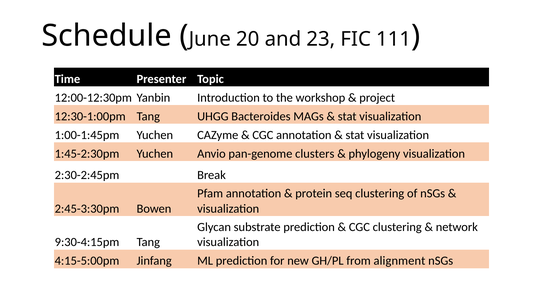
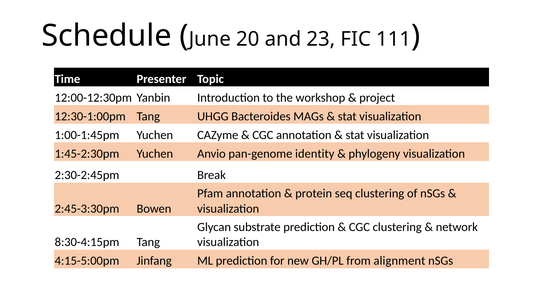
clusters: clusters -> identity
9:30-4:15pm: 9:30-4:15pm -> 8:30-4:15pm
